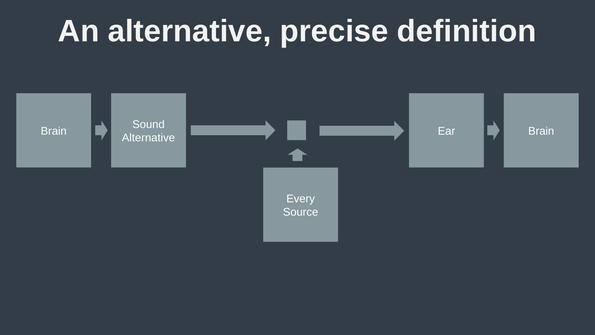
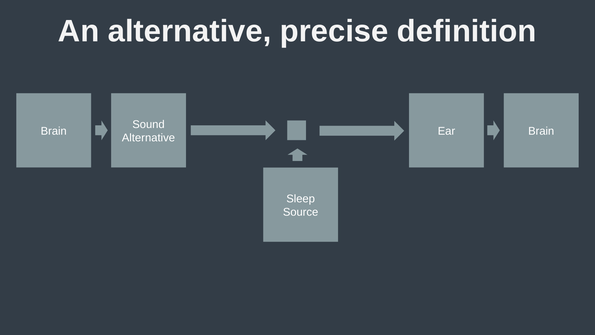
Every: Every -> Sleep
